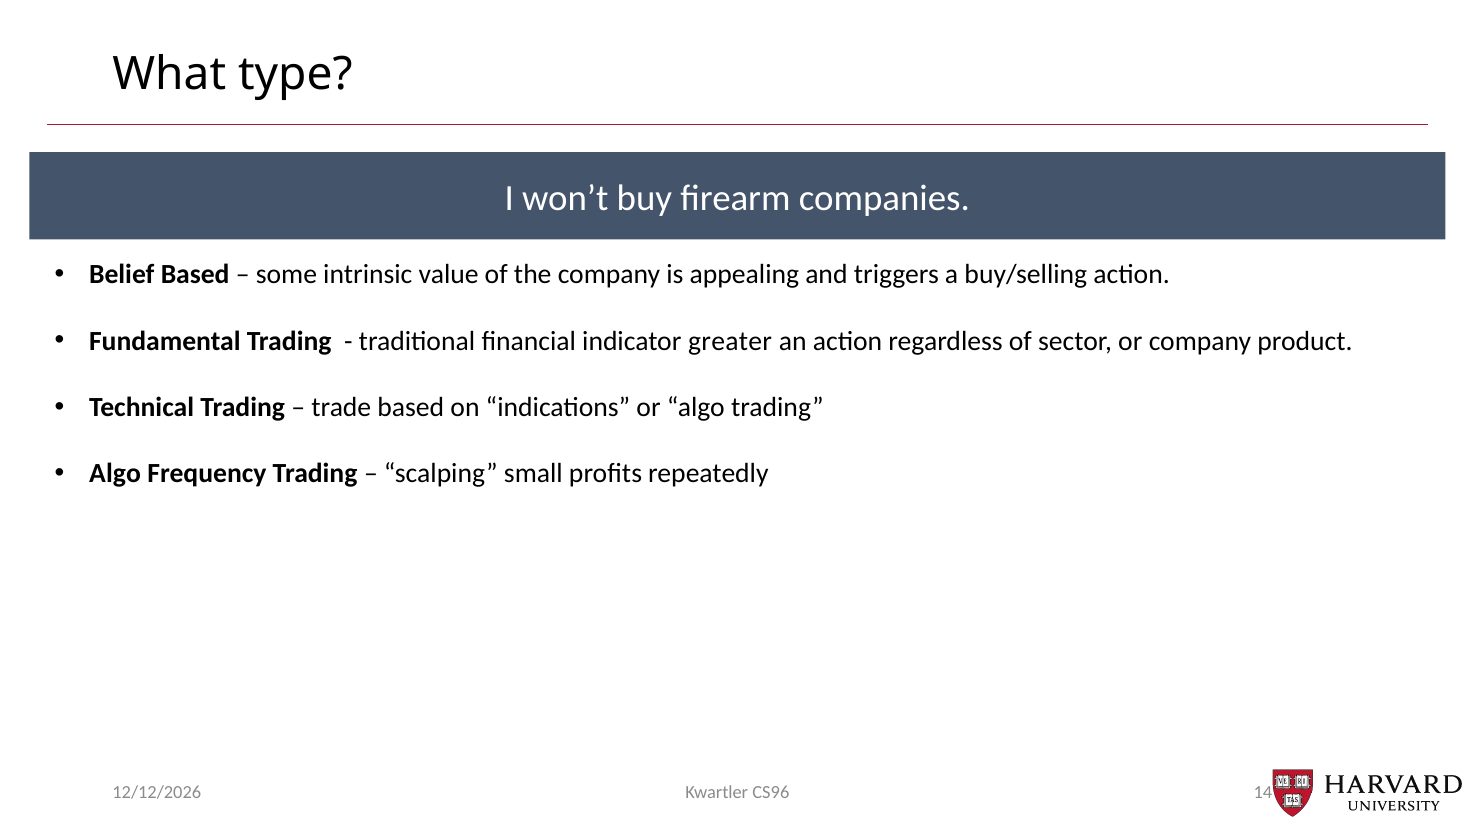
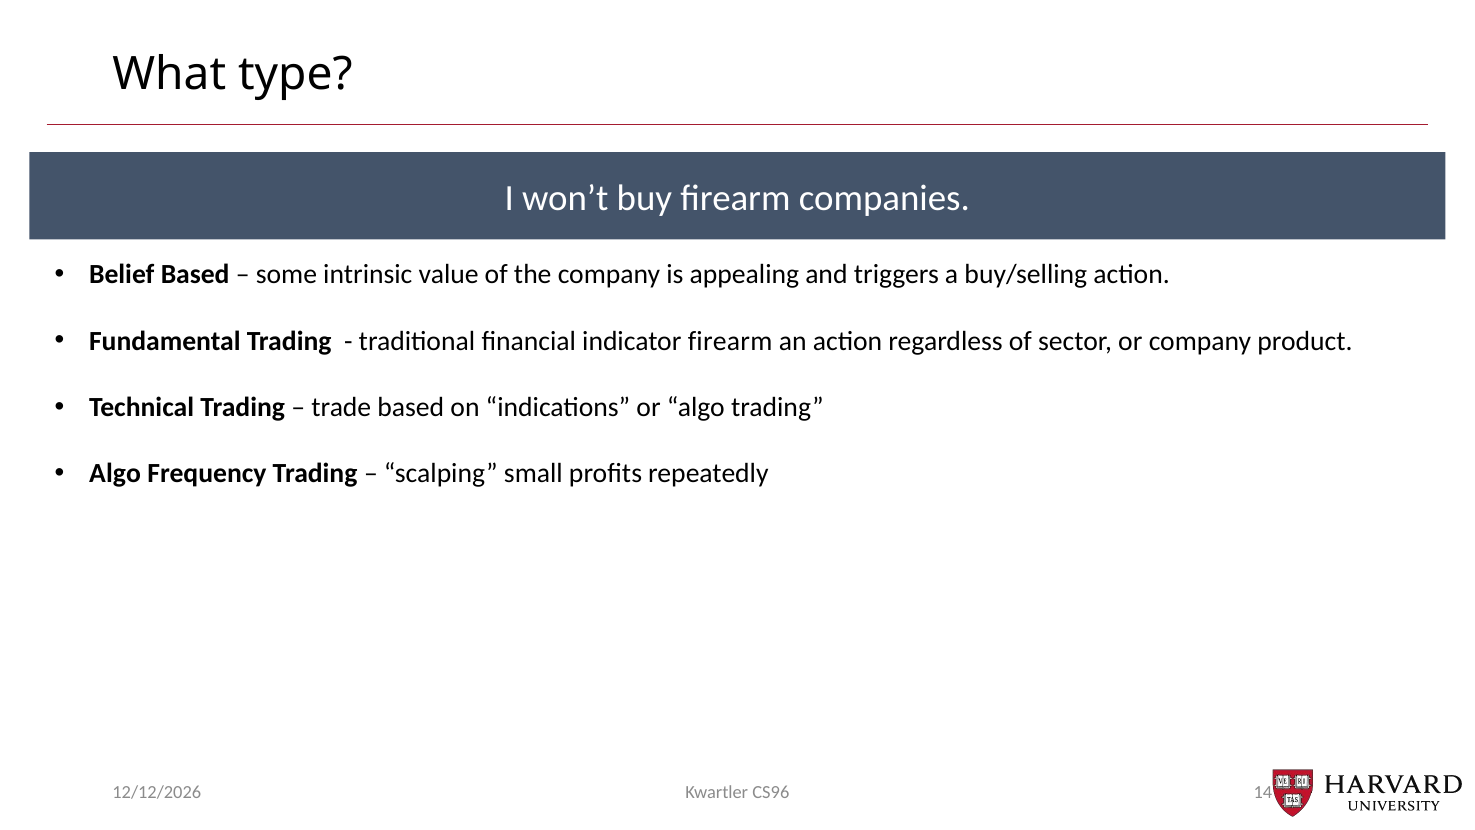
indicator greater: greater -> firearm
